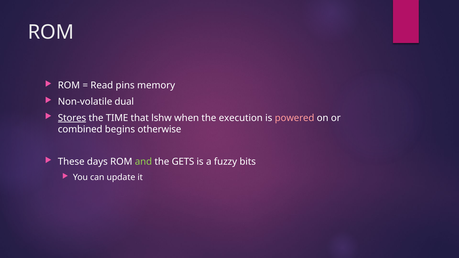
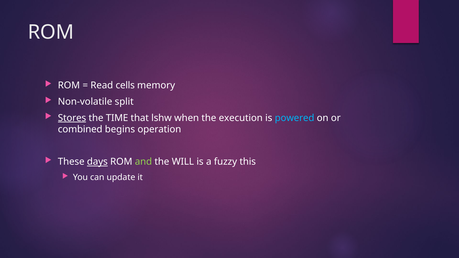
pins: pins -> cells
dual: dual -> split
powered colour: pink -> light blue
otherwise: otherwise -> operation
days underline: none -> present
GETS: GETS -> WILL
bits: bits -> this
